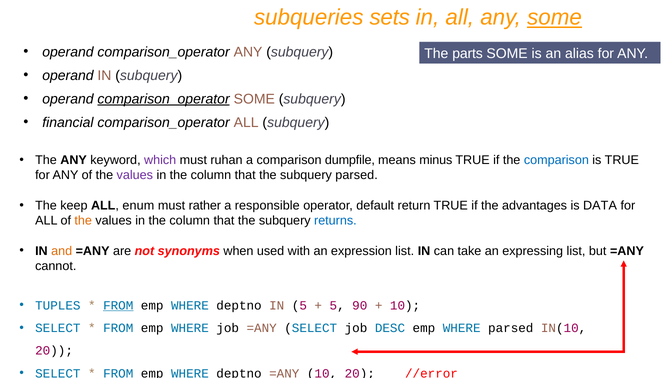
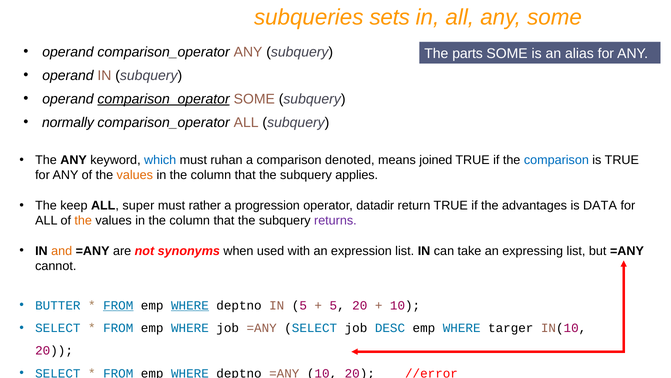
some at (555, 17) underline: present -> none
financial: financial -> normally
which colour: purple -> blue
dumpfile: dumpfile -> denoted
minus: minus -> joined
values at (135, 175) colour: purple -> orange
subquery parsed: parsed -> applies
enum: enum -> super
responsible: responsible -> progression
default: default -> datadir
returns colour: blue -> purple
TUPLES: TUPLES -> BUTTER
WHERE at (190, 305) underline: none -> present
5 90: 90 -> 20
WHERE parsed: parsed -> targer
